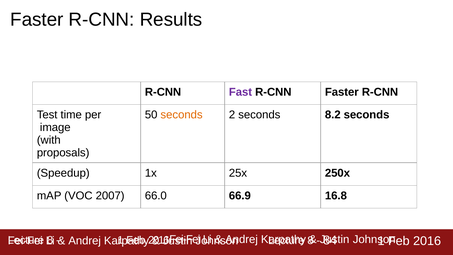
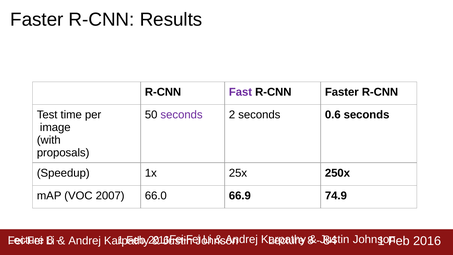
seconds at (182, 115) colour: orange -> purple
8.2: 8.2 -> 0.6
16.8: 16.8 -> 74.9
